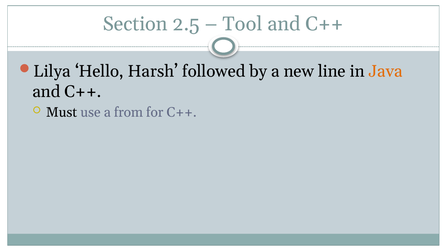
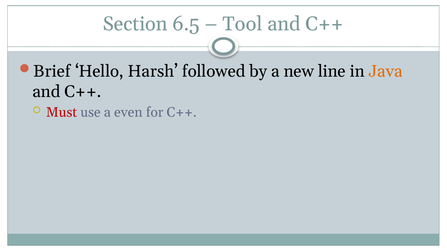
2.5: 2.5 -> 6.5
Lilya: Lilya -> Brief
Must colour: black -> red
from: from -> even
